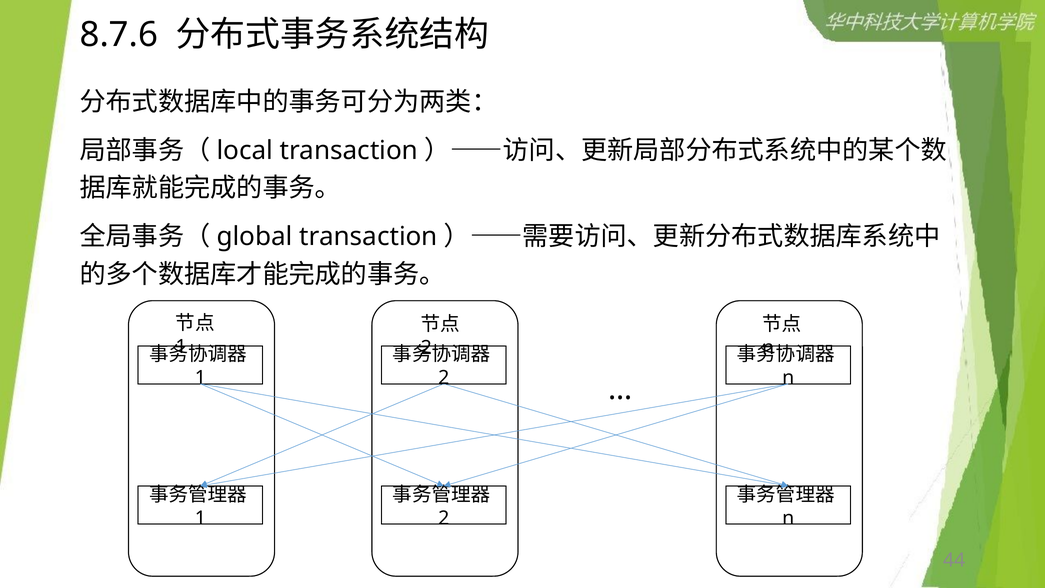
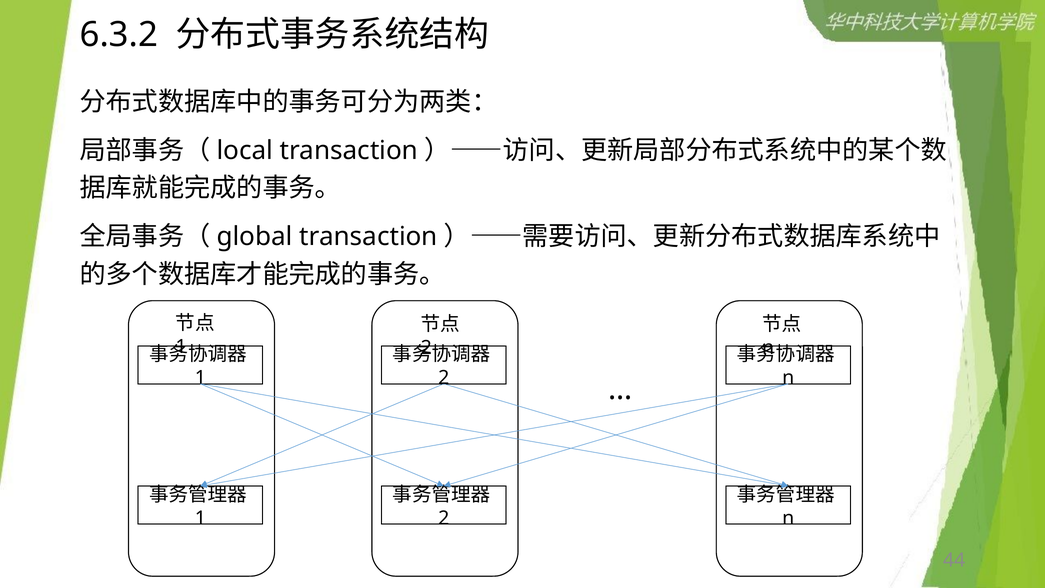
8.7.6: 8.7.6 -> 6.3.2
